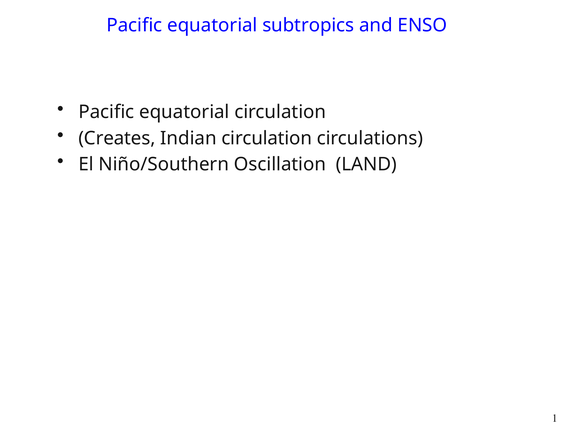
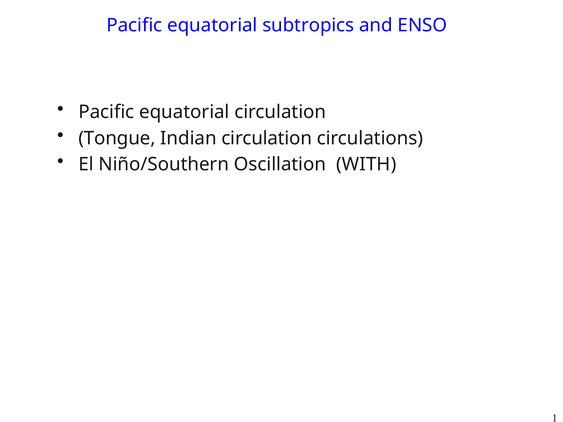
Creates: Creates -> Tongue
LAND: LAND -> WITH
